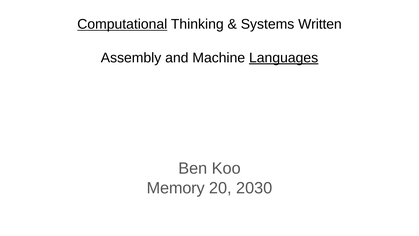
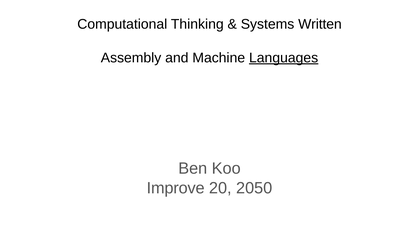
Computational underline: present -> none
Memory: Memory -> Improve
2030: 2030 -> 2050
